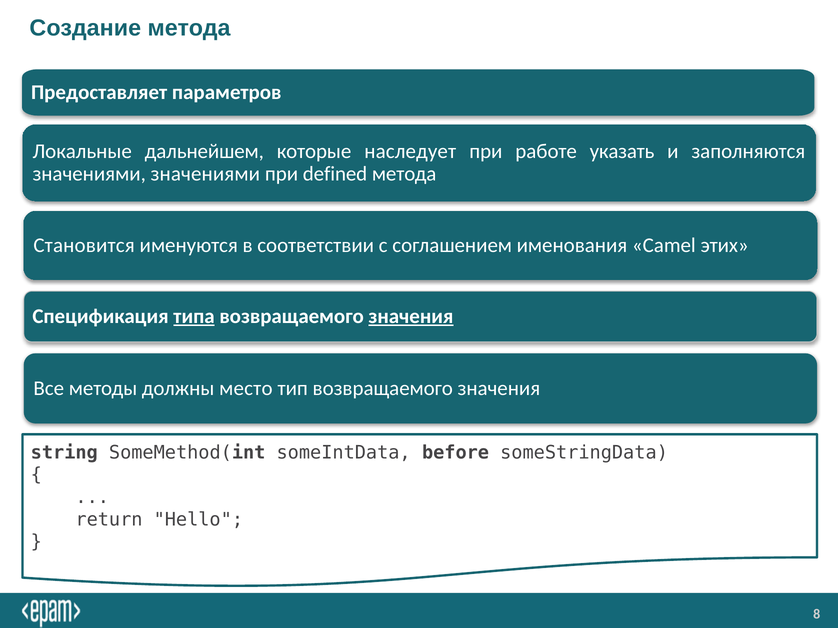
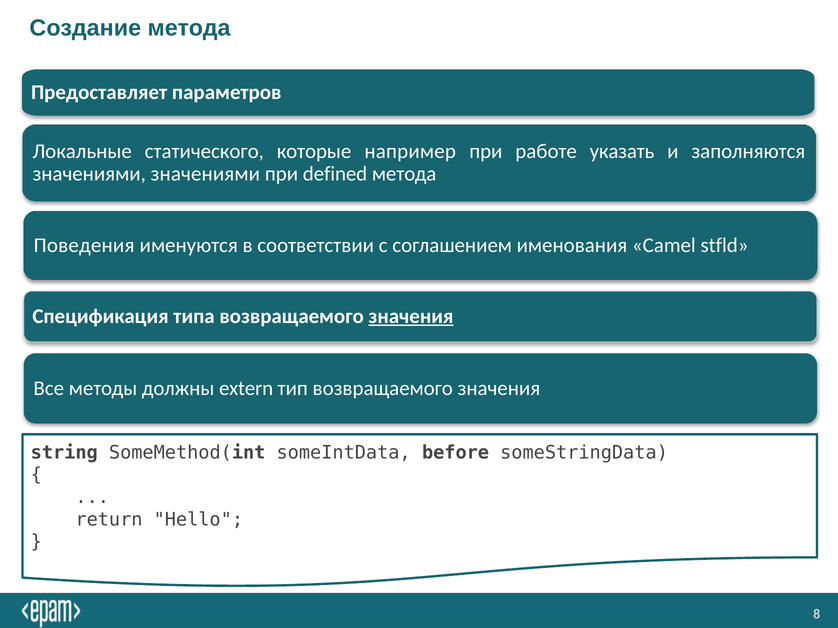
дальнейшем: дальнейшем -> статического
наследует: наследует -> например
Становится: Становится -> Поведения
этих: этих -> stfld
типа underline: present -> none
место: место -> extern
